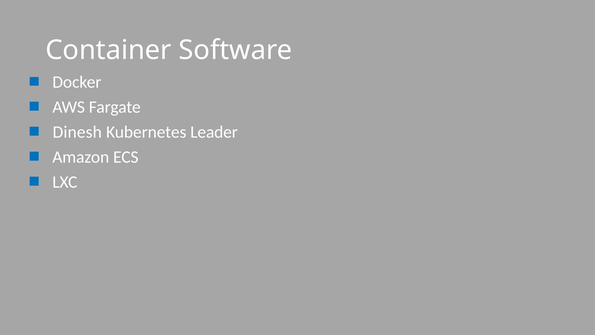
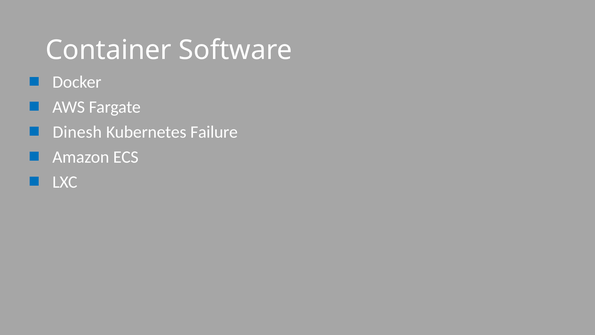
Leader: Leader -> Failure
